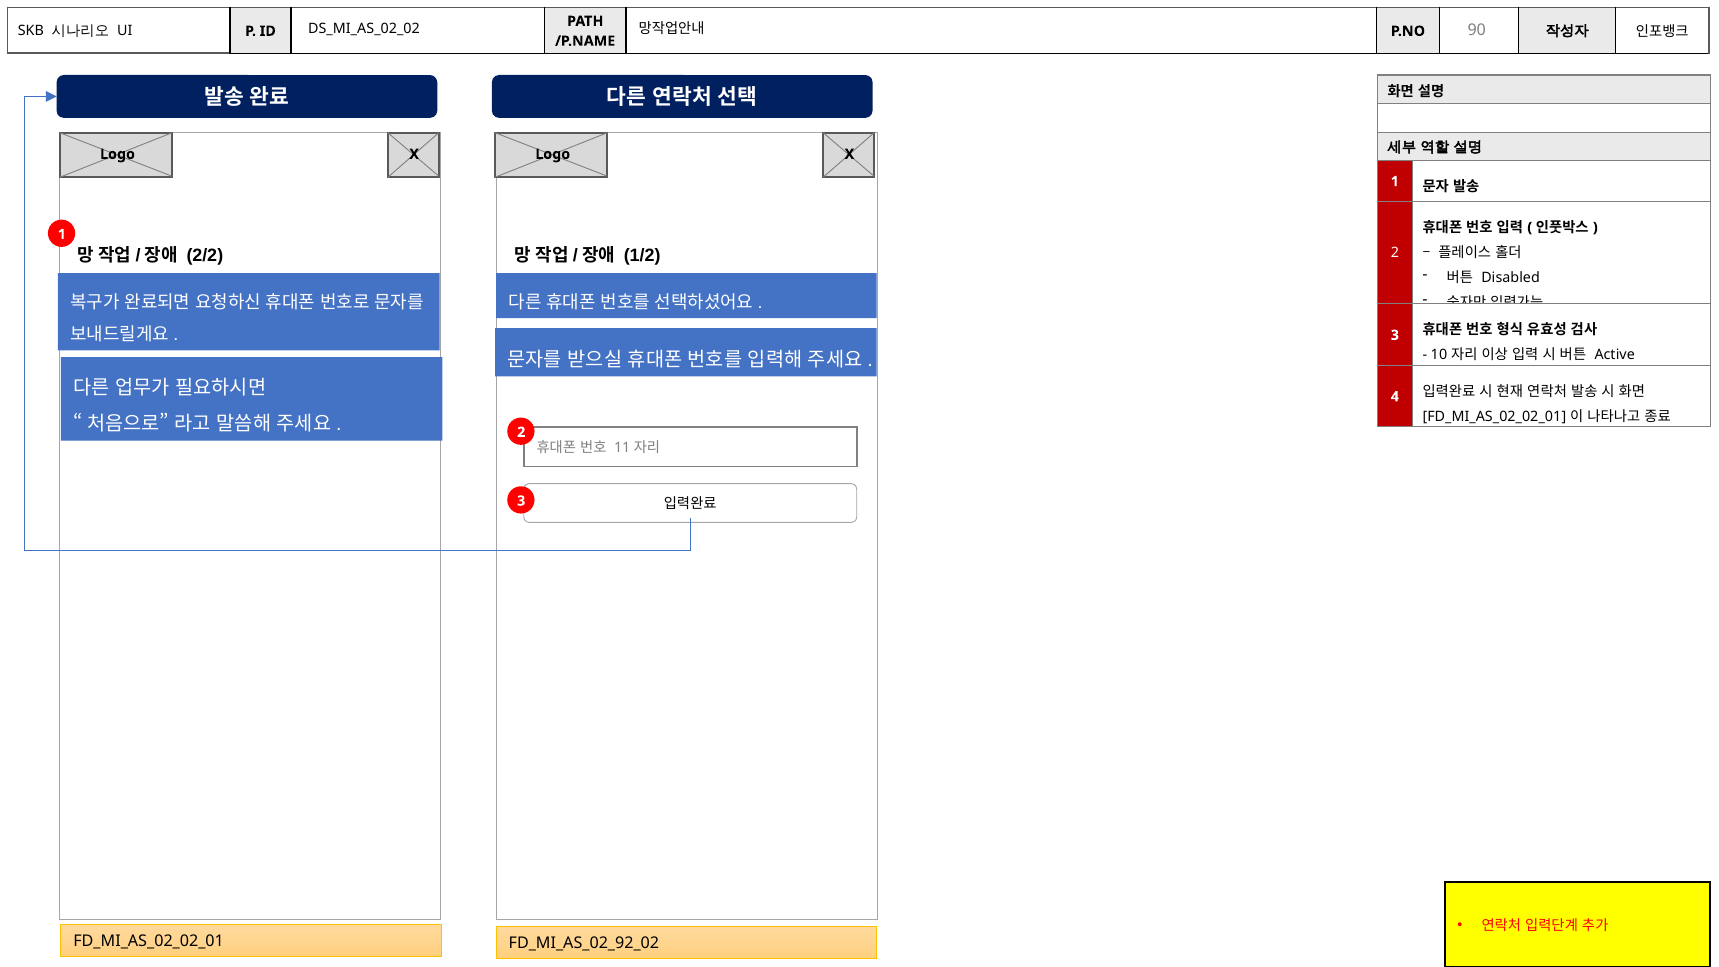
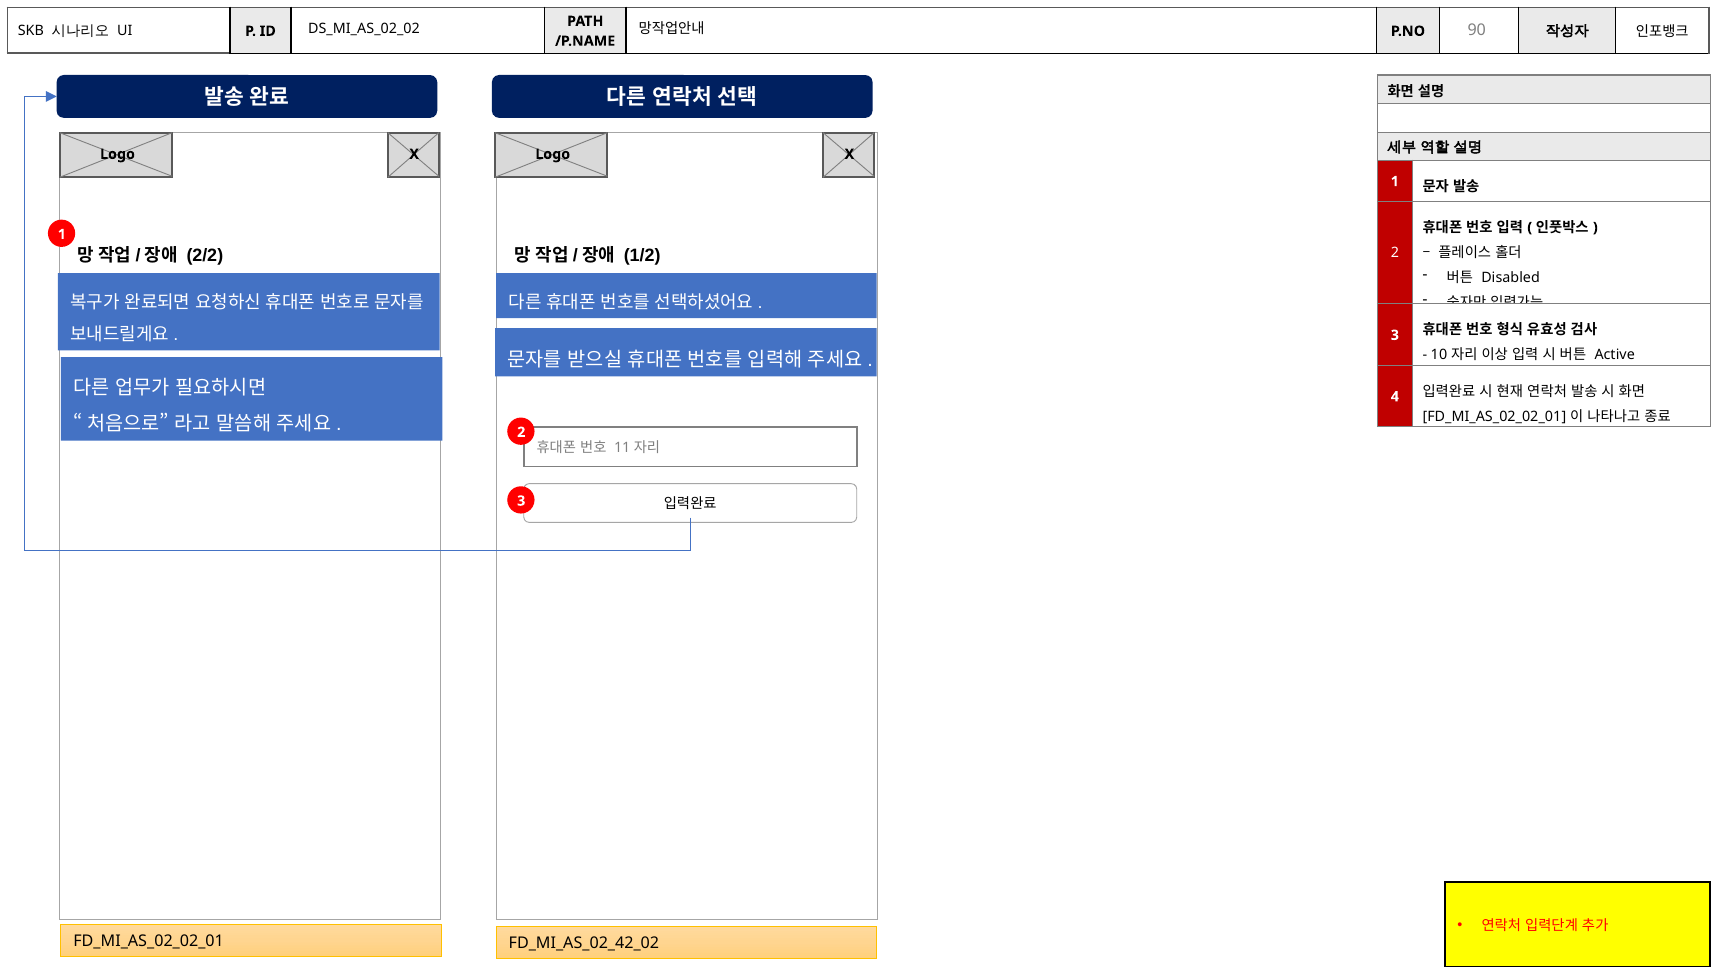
FD_MI_AS_02_92_02: FD_MI_AS_02_92_02 -> FD_MI_AS_02_42_02
